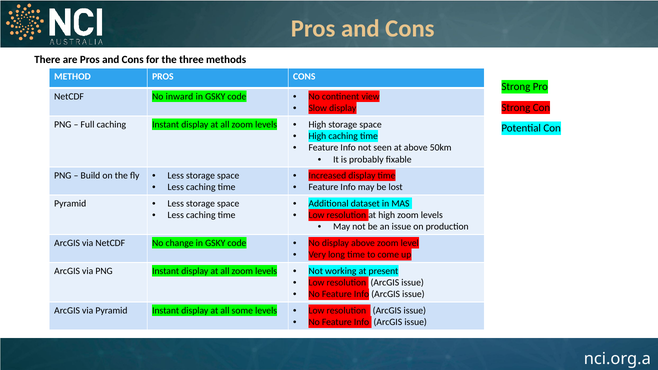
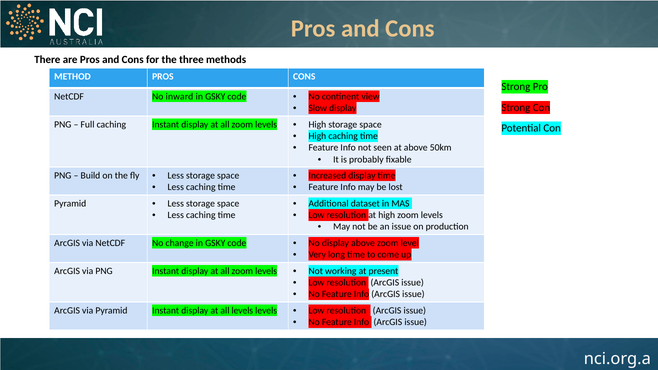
all some: some -> levels
